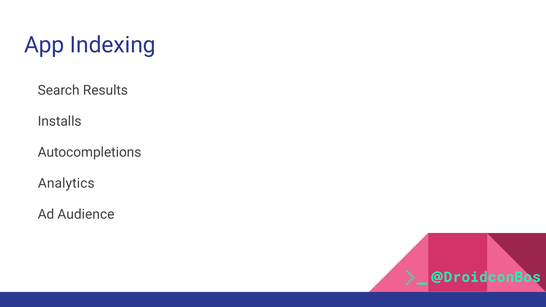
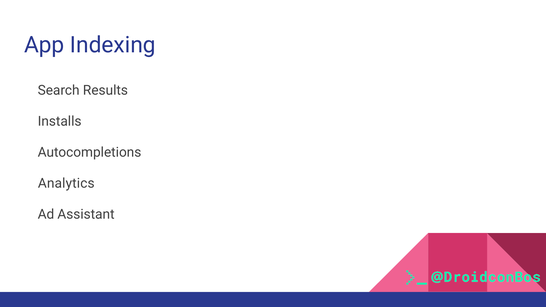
Audience: Audience -> Assistant
